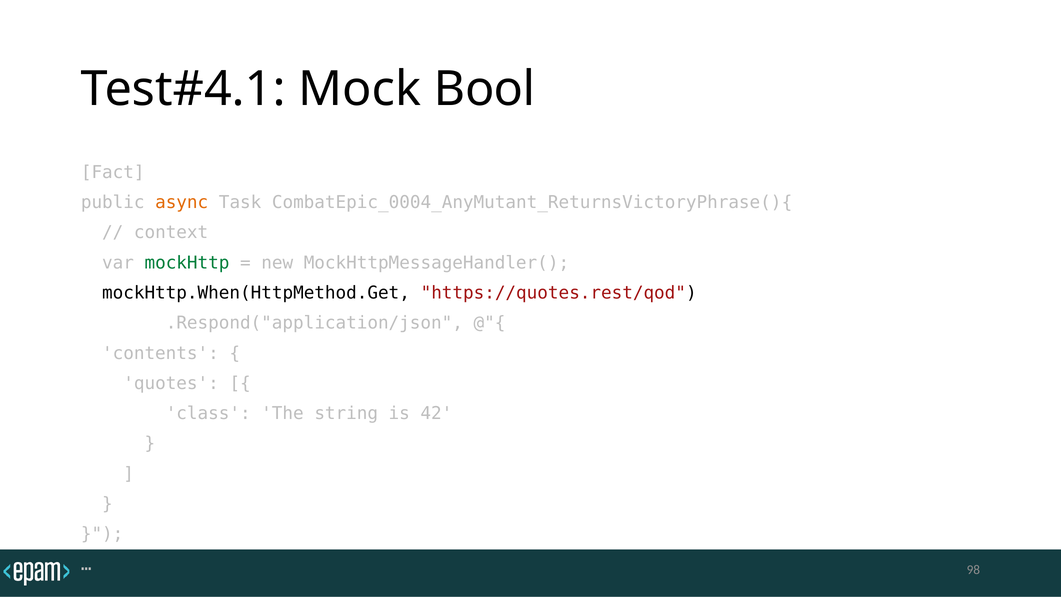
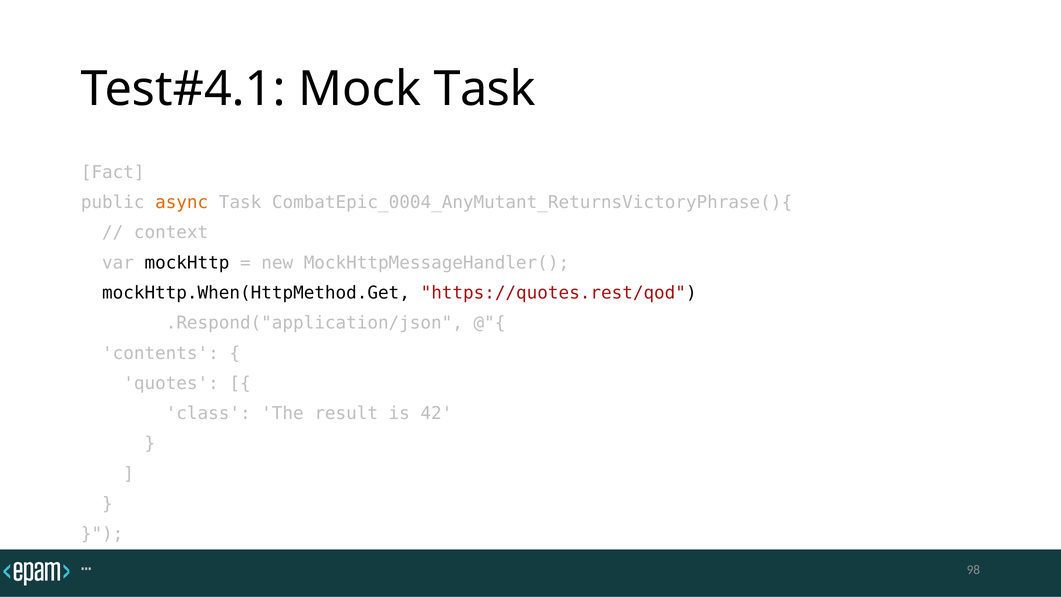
Mock Bool: Bool -> Task
mockHttp colour: green -> black
string: string -> result
